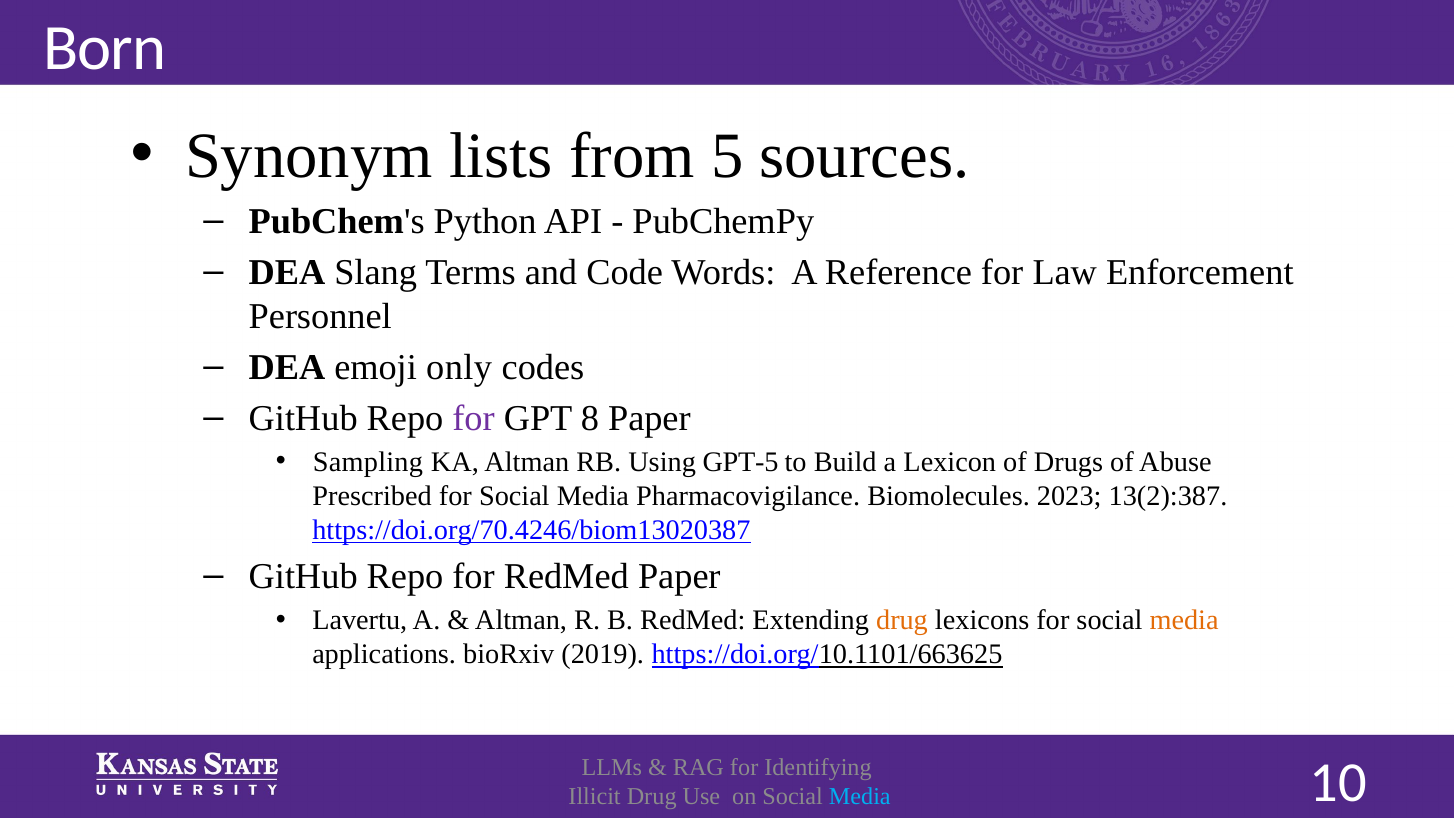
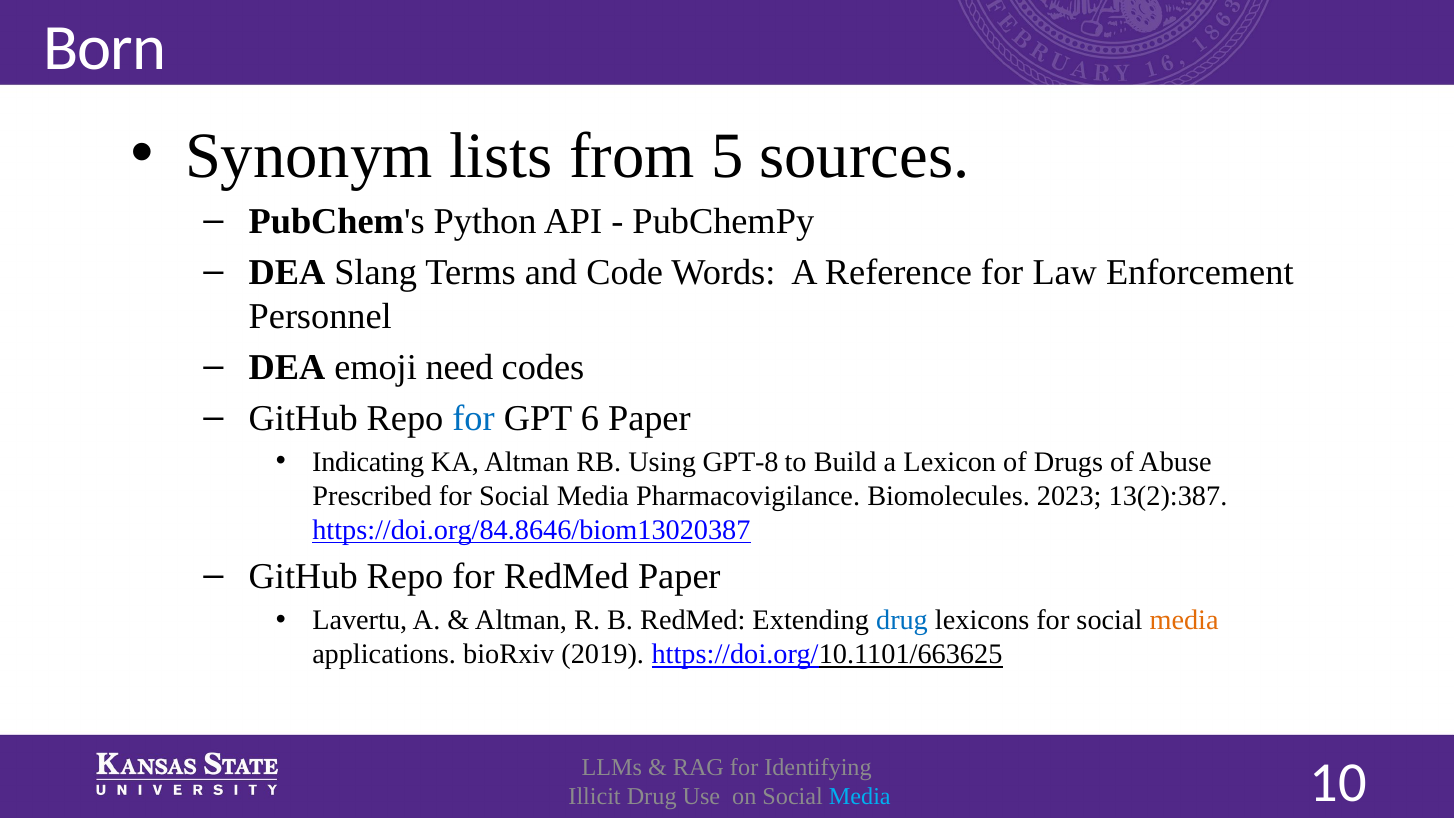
only: only -> need
for at (474, 418) colour: purple -> blue
8: 8 -> 6
Sampling: Sampling -> Indicating
GPT-5: GPT-5 -> GPT-8
https://doi.org/70.4246/biom13020387: https://doi.org/70.4246/biom13020387 -> https://doi.org/84.8646/biom13020387
drug at (902, 620) colour: orange -> blue
